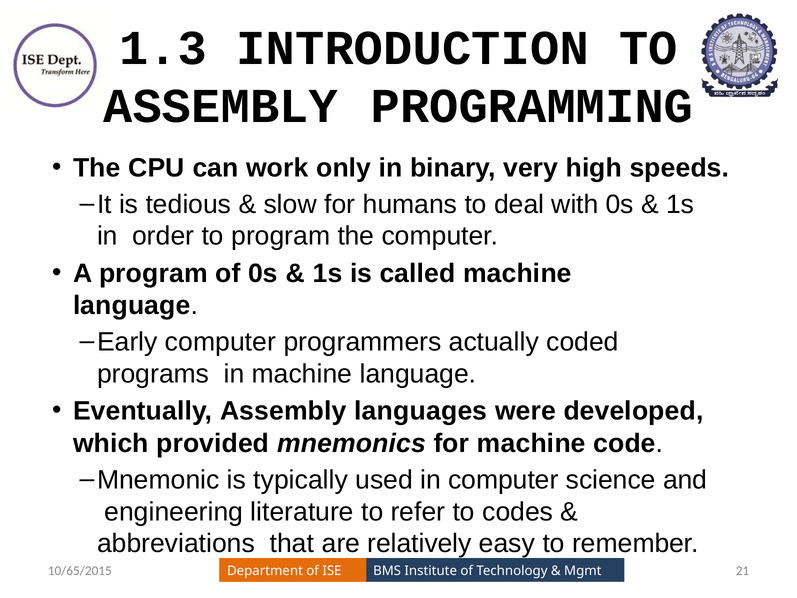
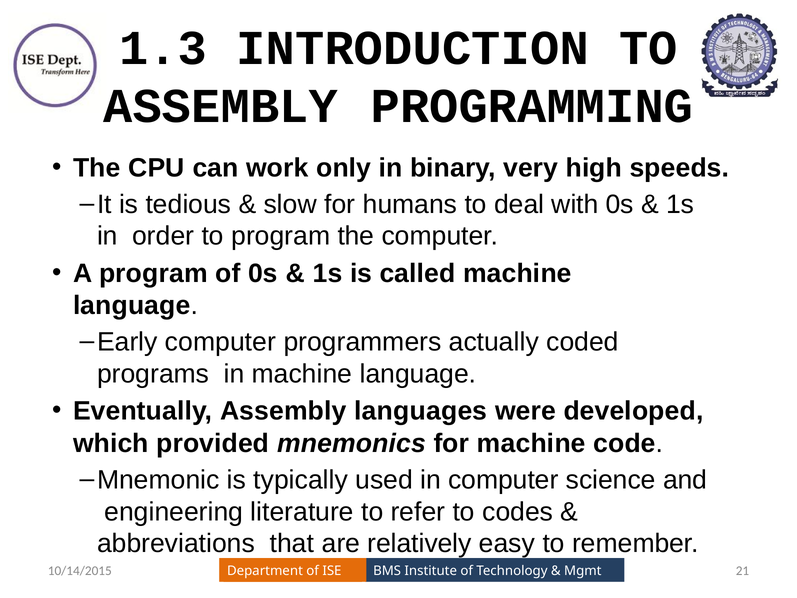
10/65/2015: 10/65/2015 -> 10/14/2015
